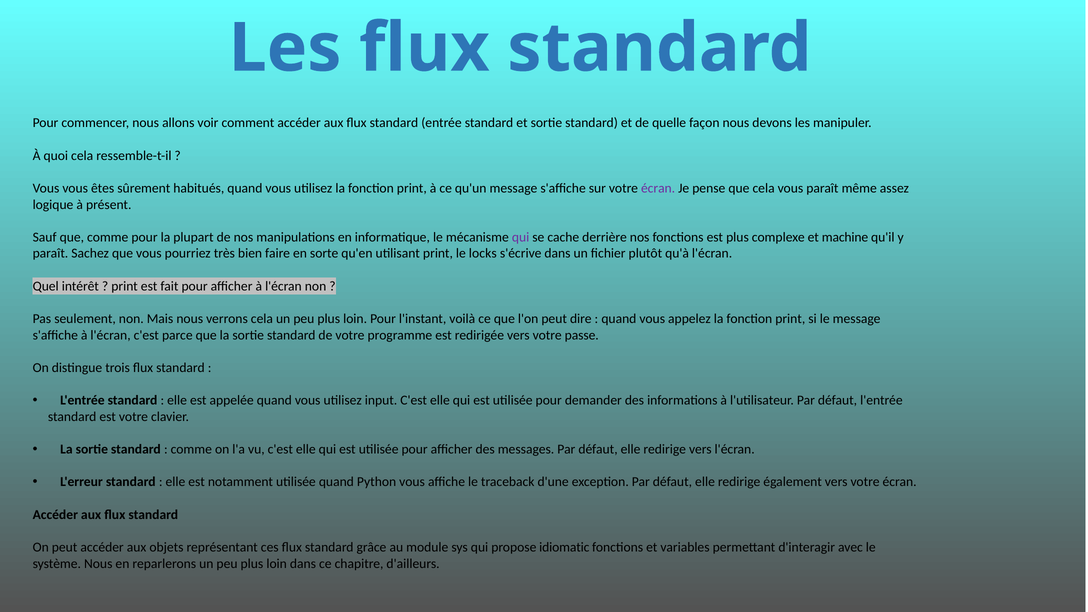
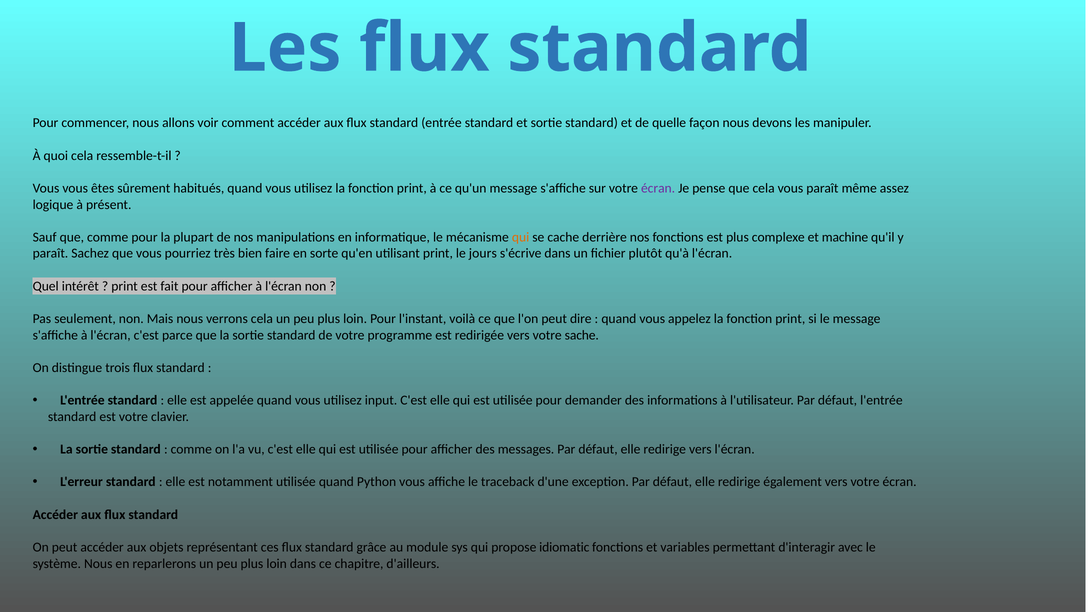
qui at (521, 237) colour: purple -> orange
locks: locks -> jours
passe: passe -> sache
